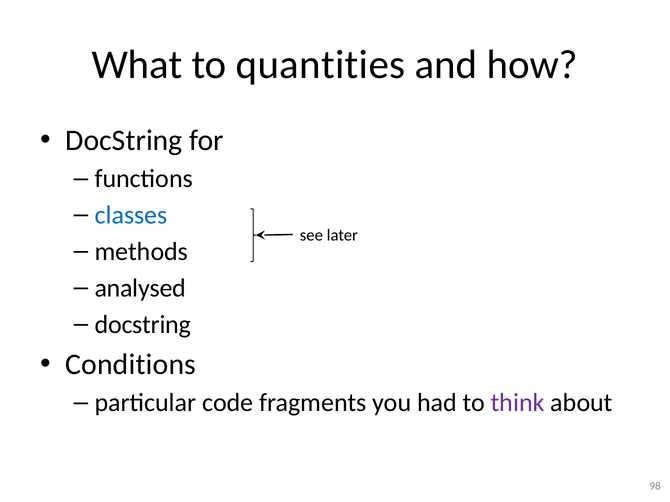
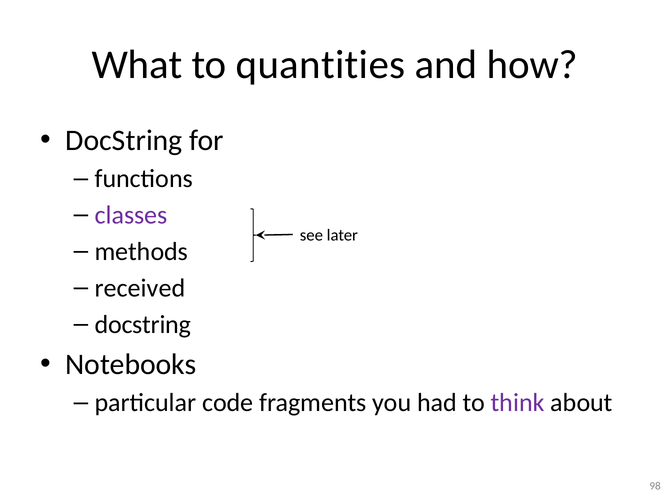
classes colour: blue -> purple
analysed: analysed -> received
Conditions: Conditions -> Notebooks
